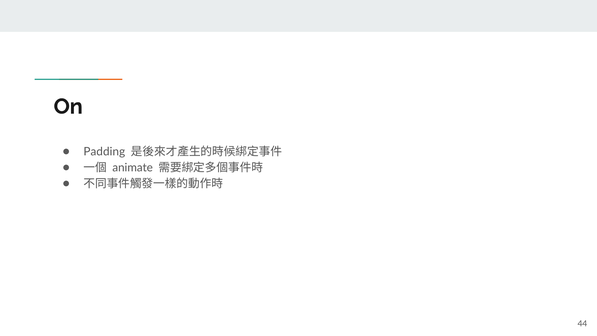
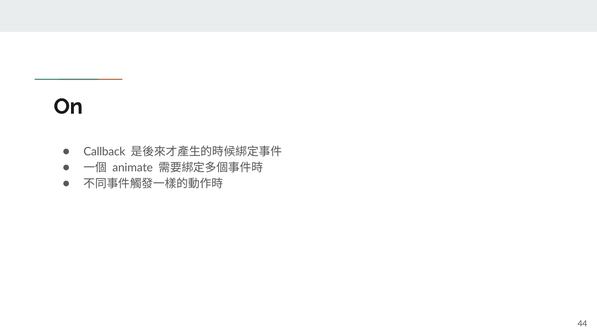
Padding: Padding -> Callback
